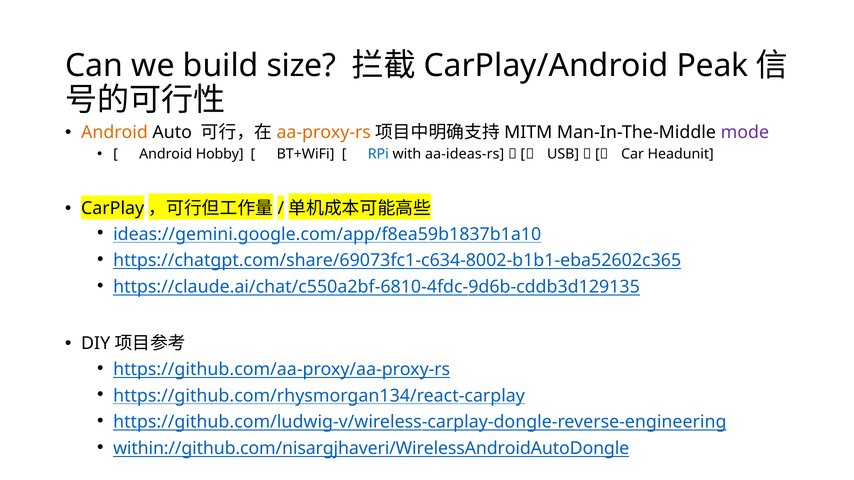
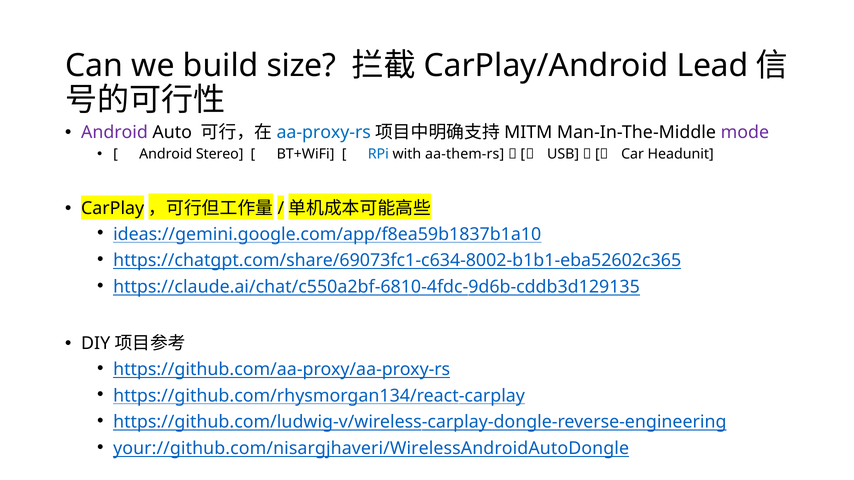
Peak: Peak -> Lead
Android at (114, 133) colour: orange -> purple
aa-proxy-rs colour: orange -> blue
Hobby: Hobby -> Stereo
aa-ideas-rs: aa-ideas-rs -> aa-them-rs
within://github.com/nisargjhaveri/WirelessAndroidAutoDongle: within://github.com/nisargjhaveri/WirelessAndroidAutoDongle -> your://github.com/nisargjhaveri/WirelessAndroidAutoDongle
